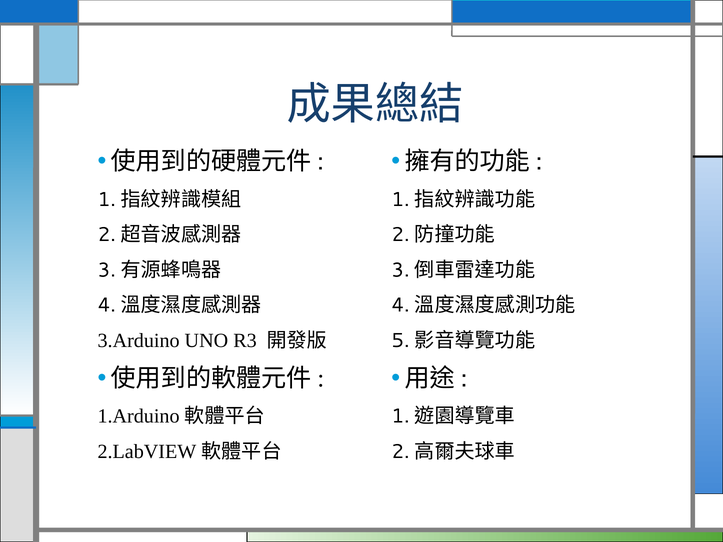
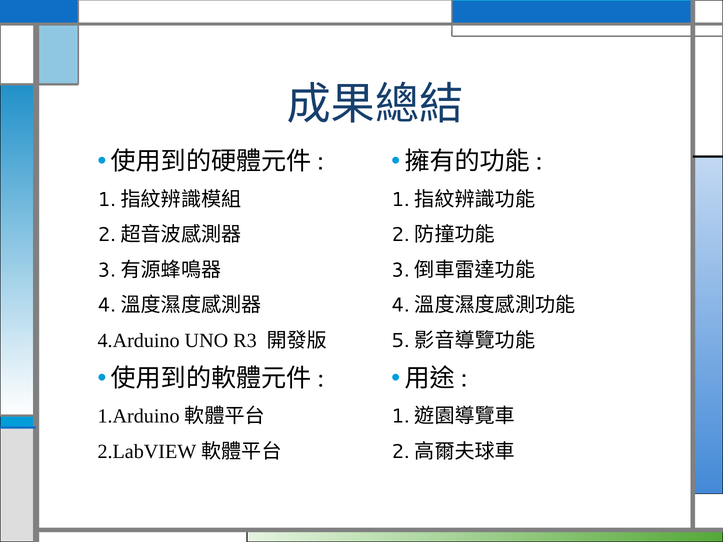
3.Arduino: 3.Arduino -> 4.Arduino
